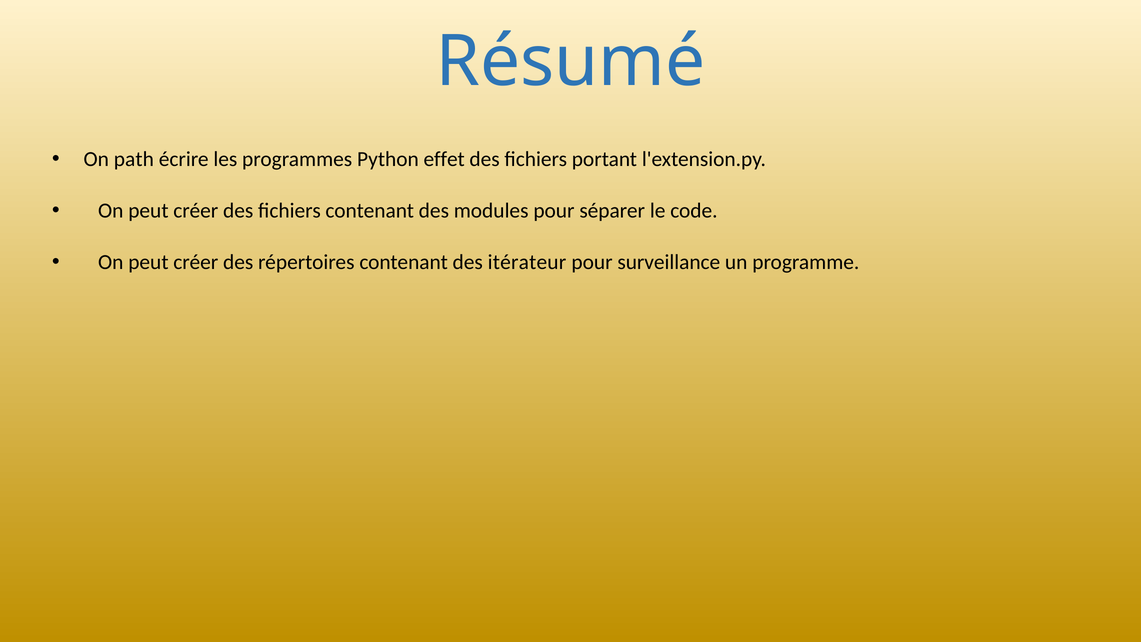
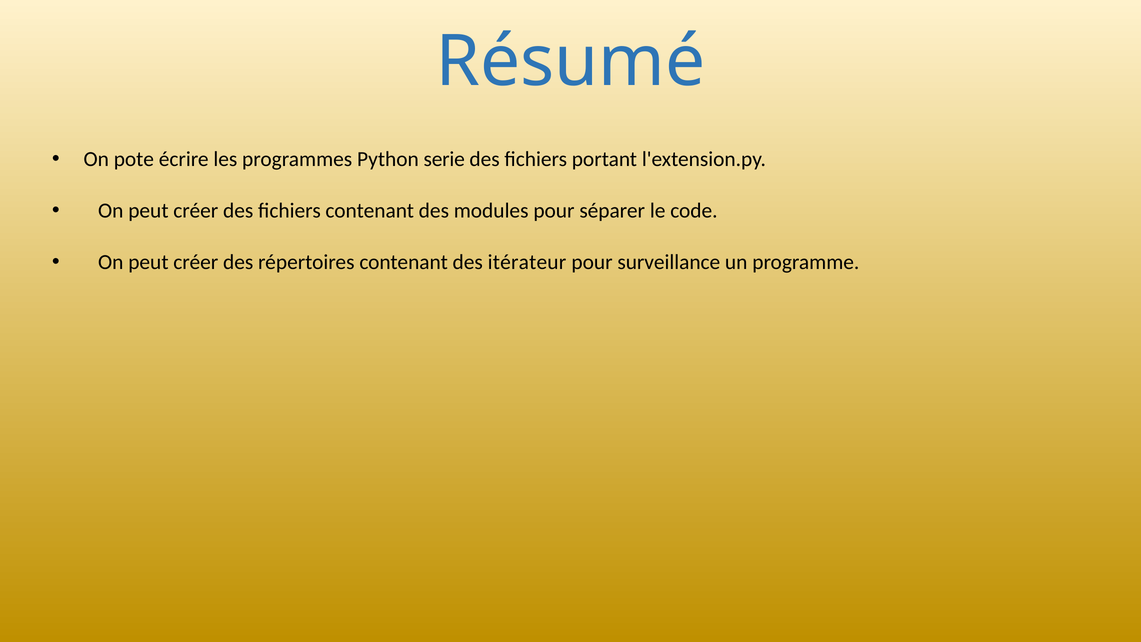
path: path -> pote
effet: effet -> serie
